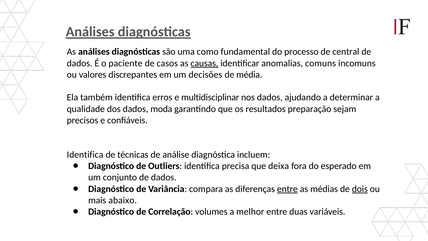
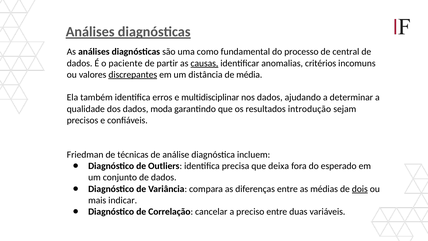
casos: casos -> partir
comuns: comuns -> critérios
discrepantes underline: none -> present
decisões: decisões -> distância
preparação: preparação -> introdução
Identifica at (85, 154): Identifica -> Friedman
entre at (287, 189) underline: present -> none
abaixo: abaixo -> indicar
volumes: volumes -> cancelar
melhor: melhor -> preciso
